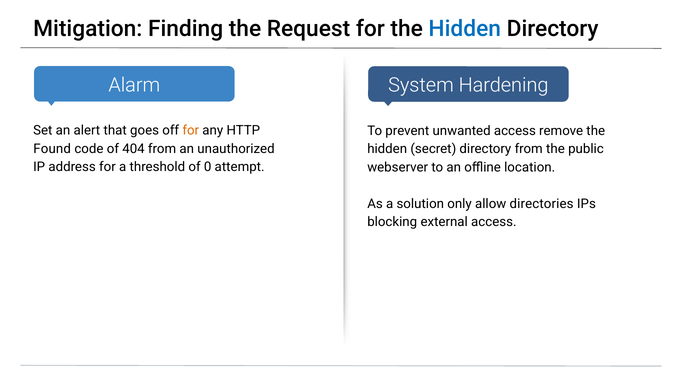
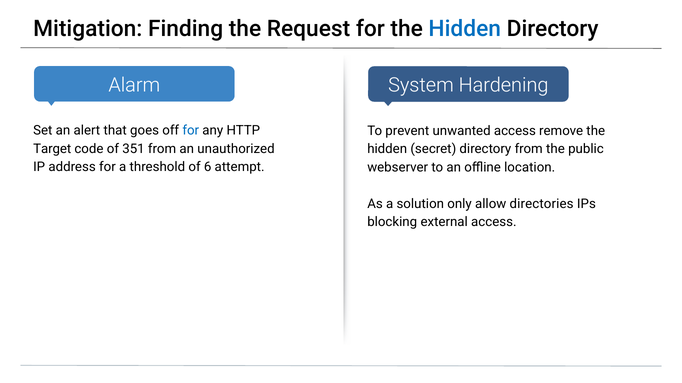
for at (191, 131) colour: orange -> blue
Found: Found -> Target
404: 404 -> 351
0: 0 -> 6
